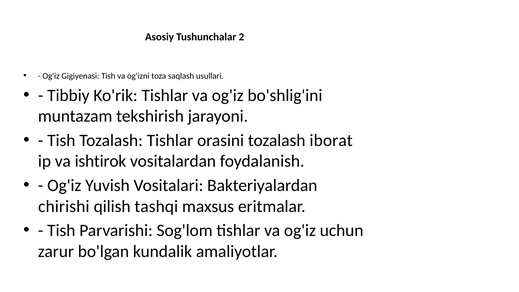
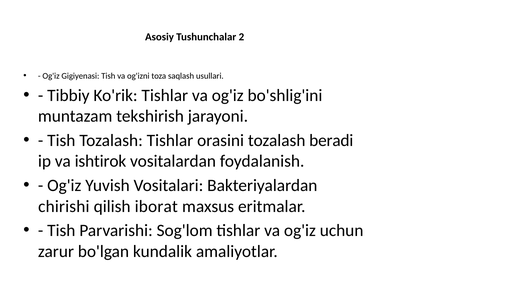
iborat: iborat -> beradi
tashqi: tashqi -> iborat
